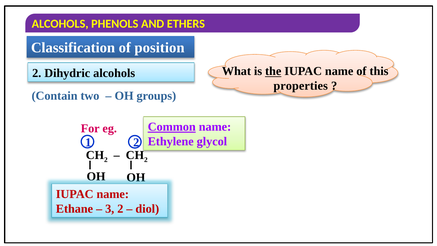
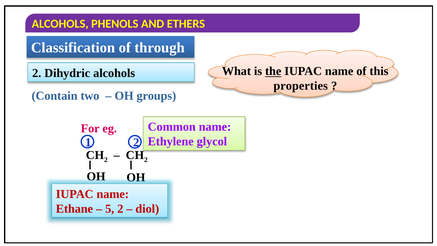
position: position -> through
Common underline: present -> none
3: 3 -> 5
